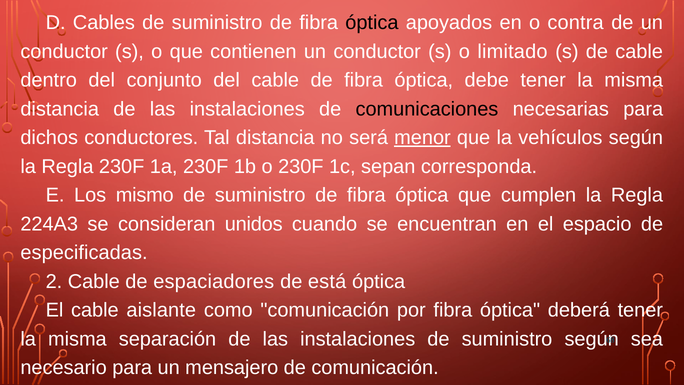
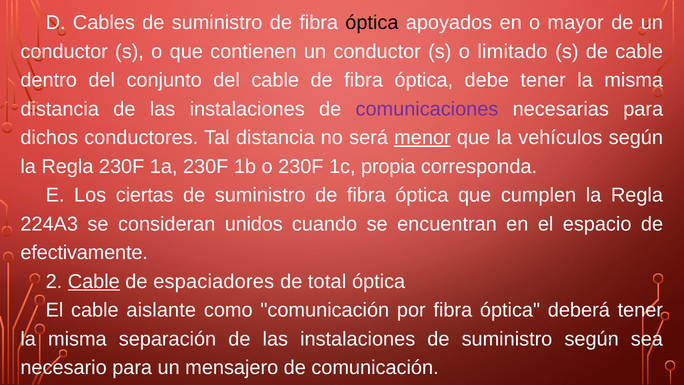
contra: contra -> mayor
comunicaciones colour: black -> purple
sepan: sepan -> propia
mismo: mismo -> ciertas
especificadas: especificadas -> efectivamente
Cable at (94, 281) underline: none -> present
está: está -> total
